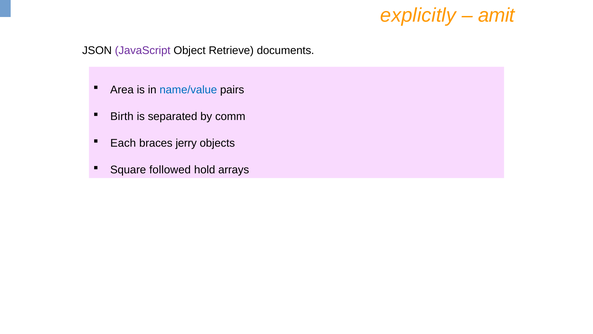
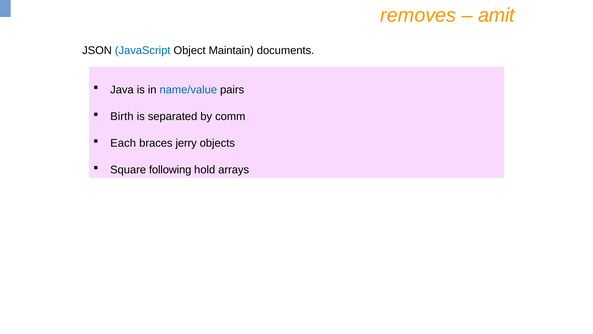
explicitly: explicitly -> removes
JavaScript colour: purple -> blue
Retrieve: Retrieve -> Maintain
Area: Area -> Java
followed: followed -> following
